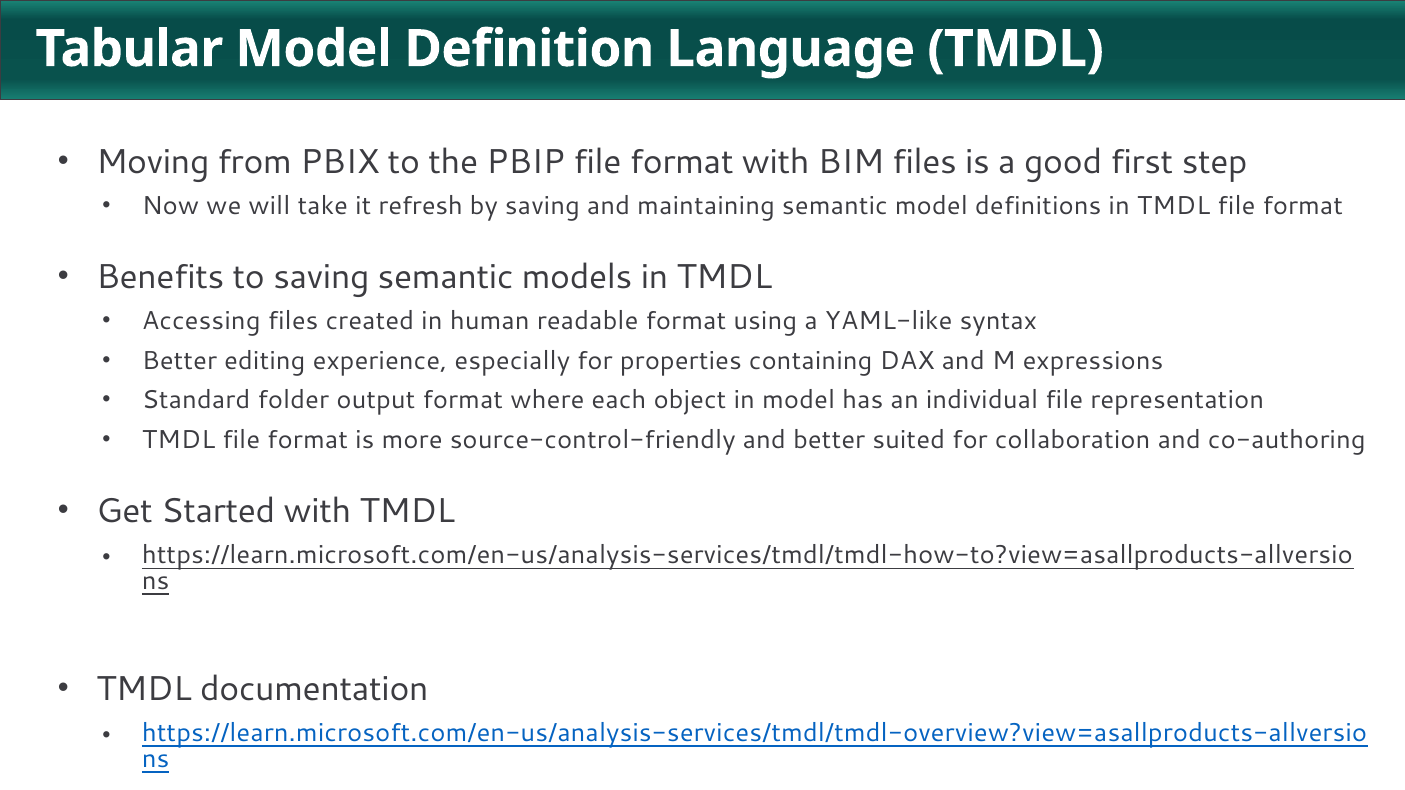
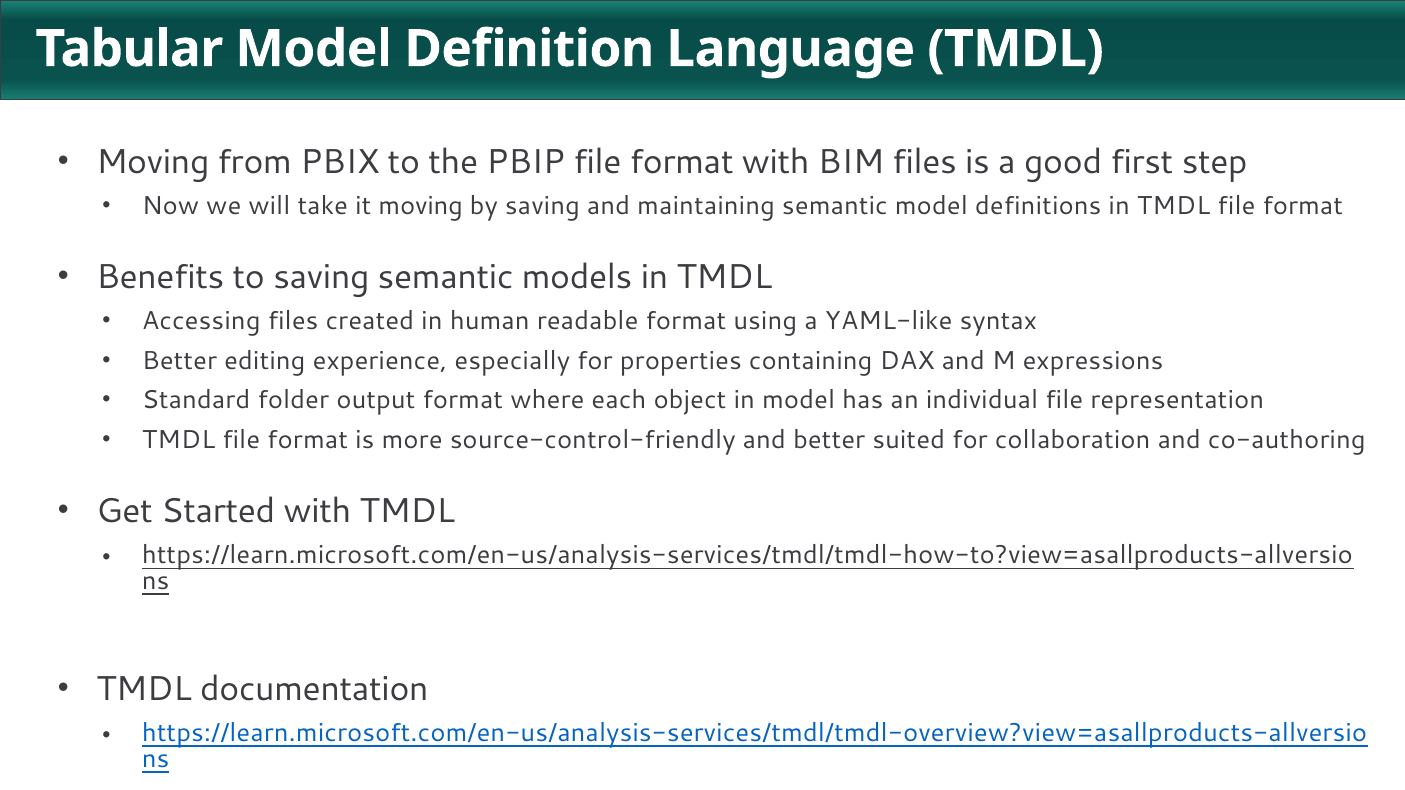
it refresh: refresh -> moving
